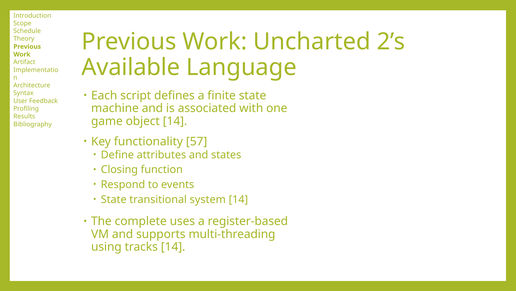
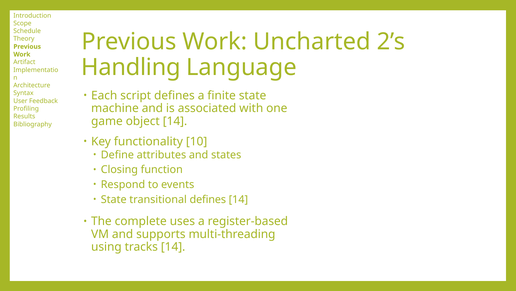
Available: Available -> Handling
57: 57 -> 10
transitional system: system -> defines
